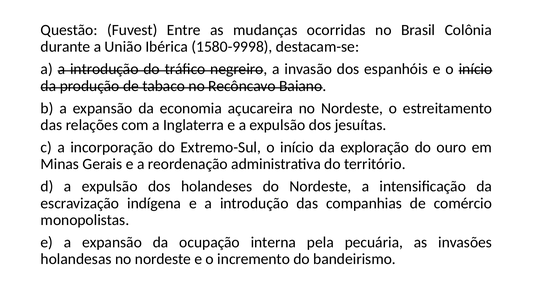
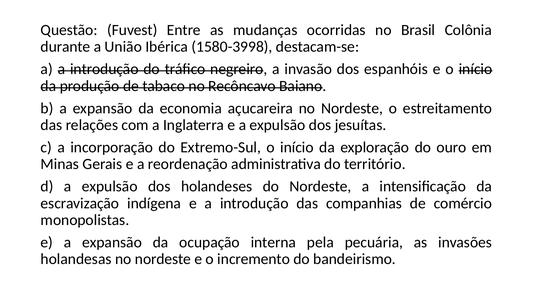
1580-9998: 1580-9998 -> 1580-3998
